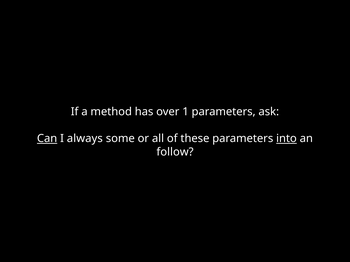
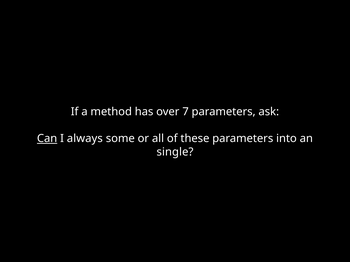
1: 1 -> 7
into underline: present -> none
follow: follow -> single
